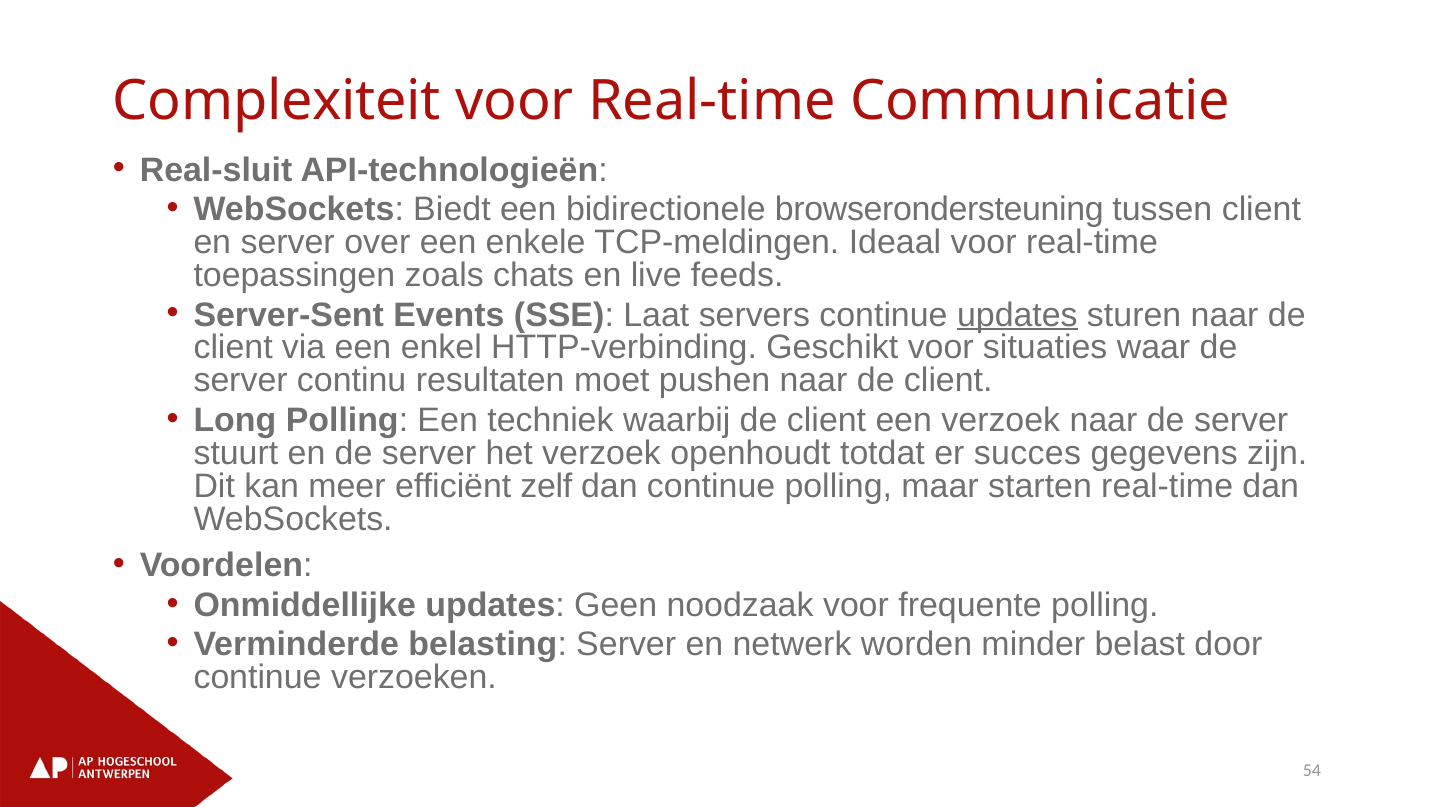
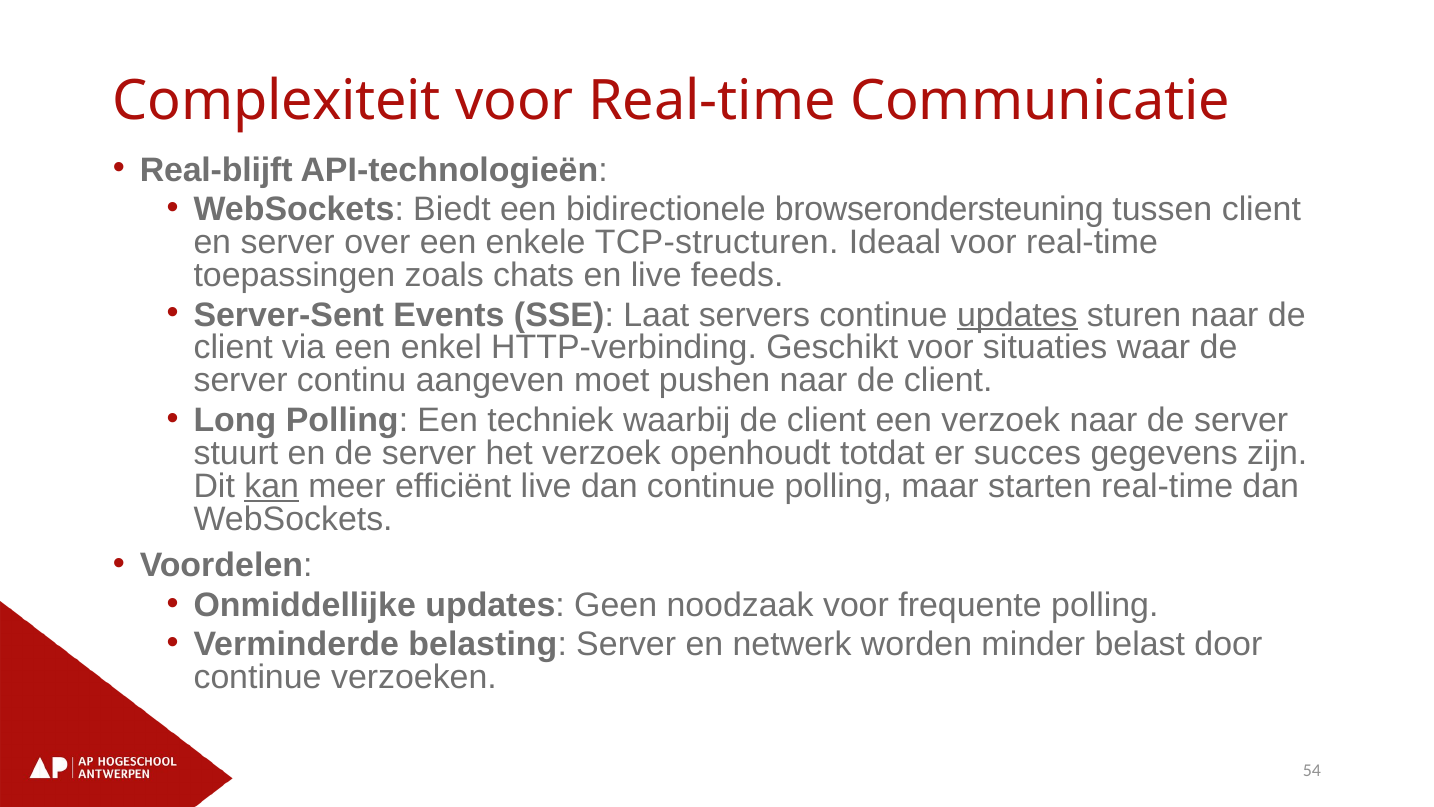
Real-sluit: Real-sluit -> Real-blijft
TCP-meldingen: TCP-meldingen -> TCP-structuren
resultaten: resultaten -> aangeven
kan underline: none -> present
efficiënt zelf: zelf -> live
